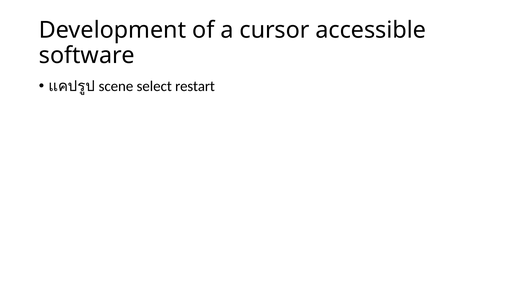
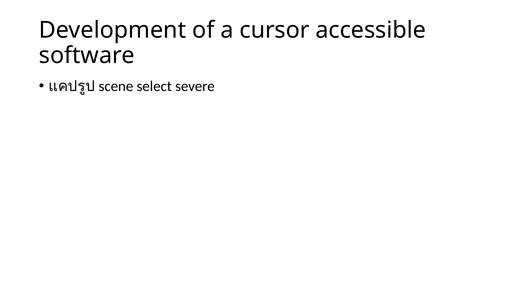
restart: restart -> severe
